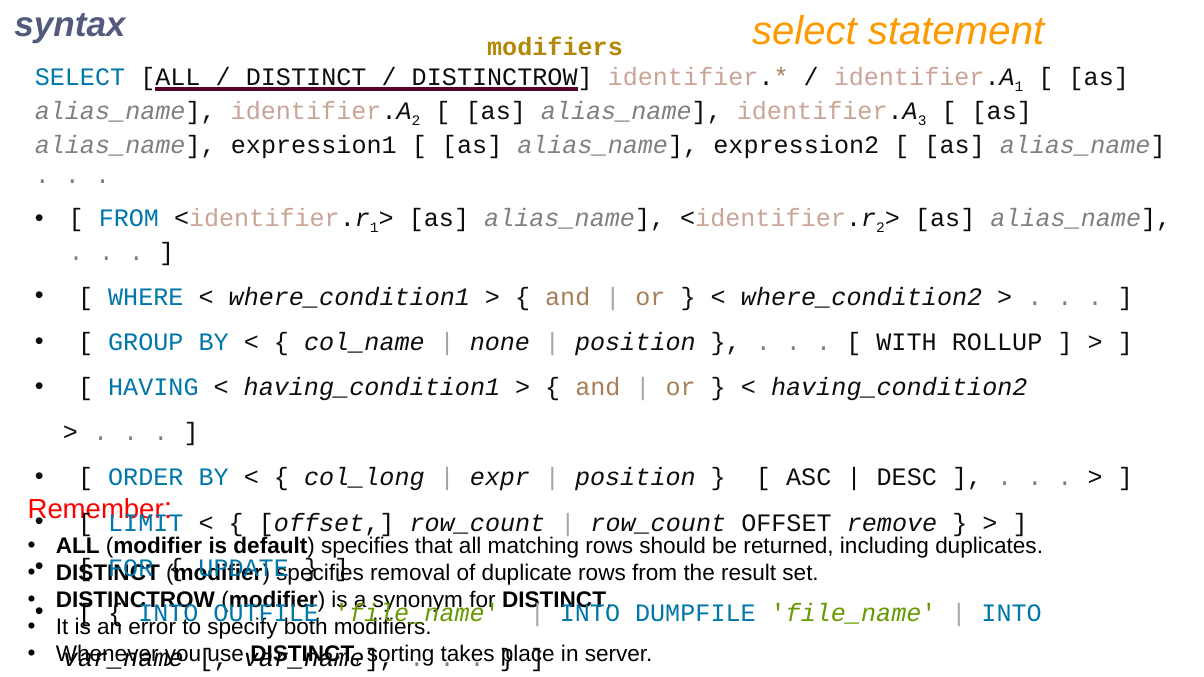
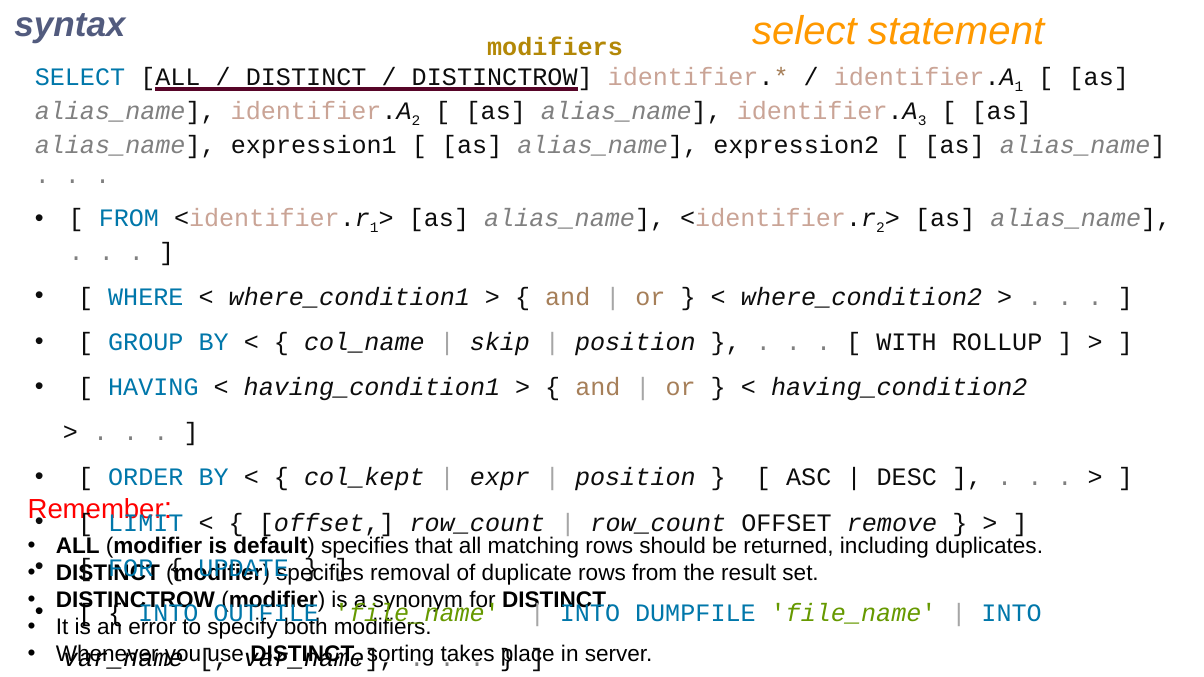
none: none -> skip
col_long: col_long -> col_kept
